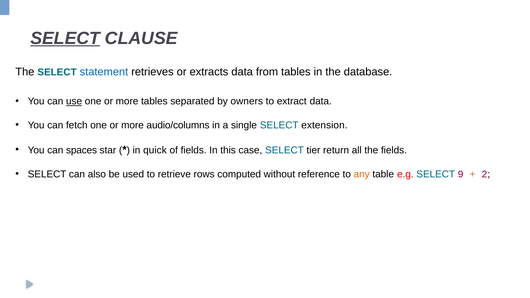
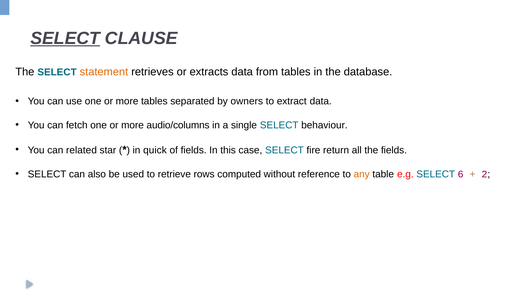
statement colour: blue -> orange
use underline: present -> none
extension: extension -> behaviour
spaces: spaces -> related
tier: tier -> fire
9: 9 -> 6
